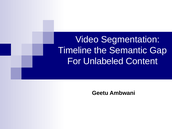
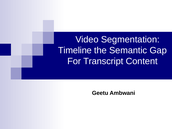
Unlabeled: Unlabeled -> Transcript
